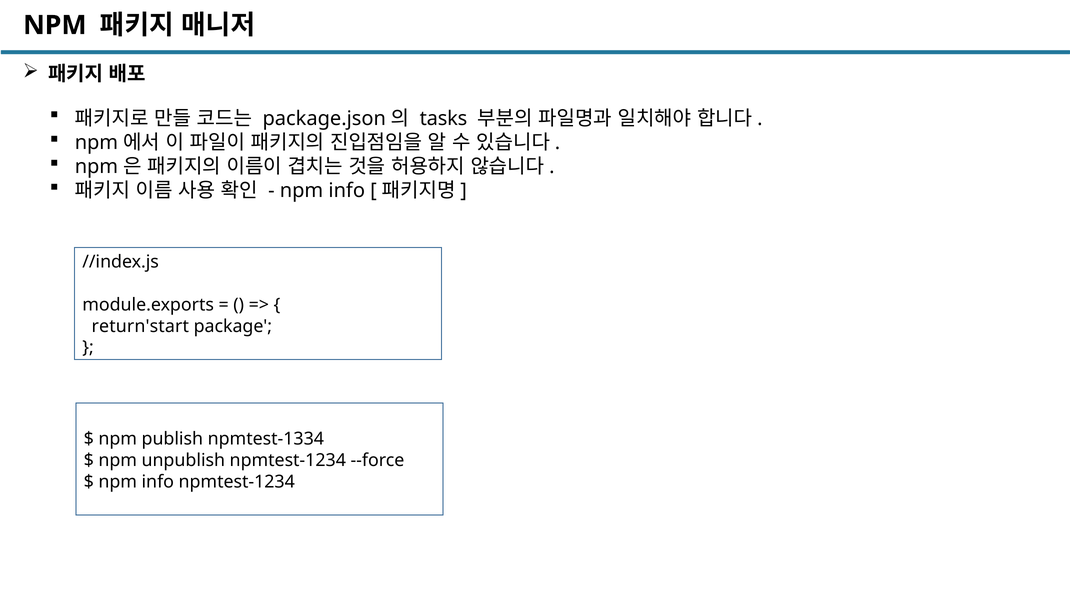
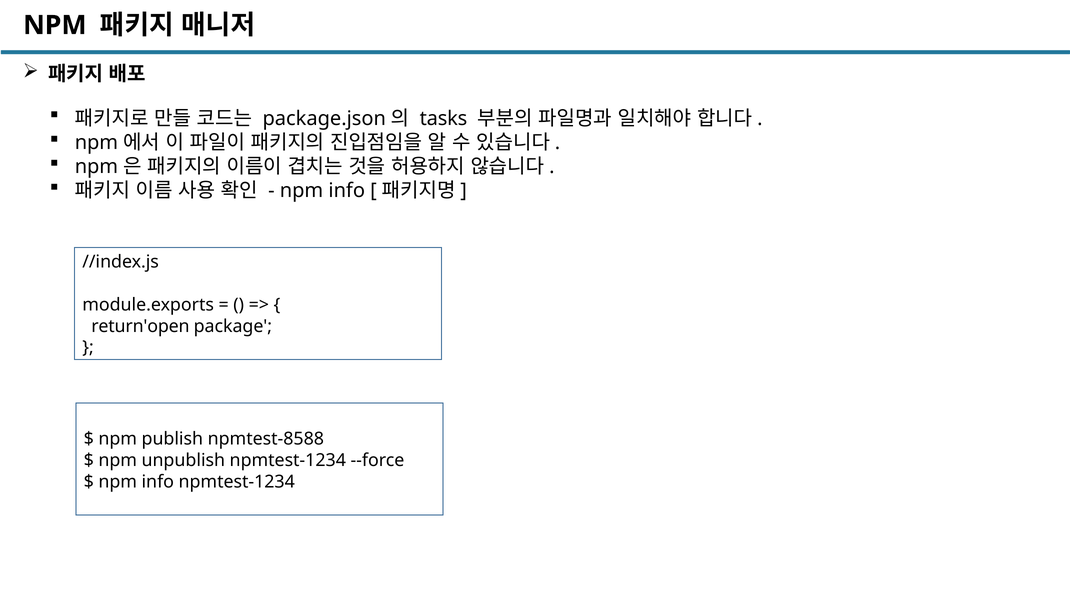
return'start: return'start -> return'open
npmtest-1334: npmtest-1334 -> npmtest-8588
